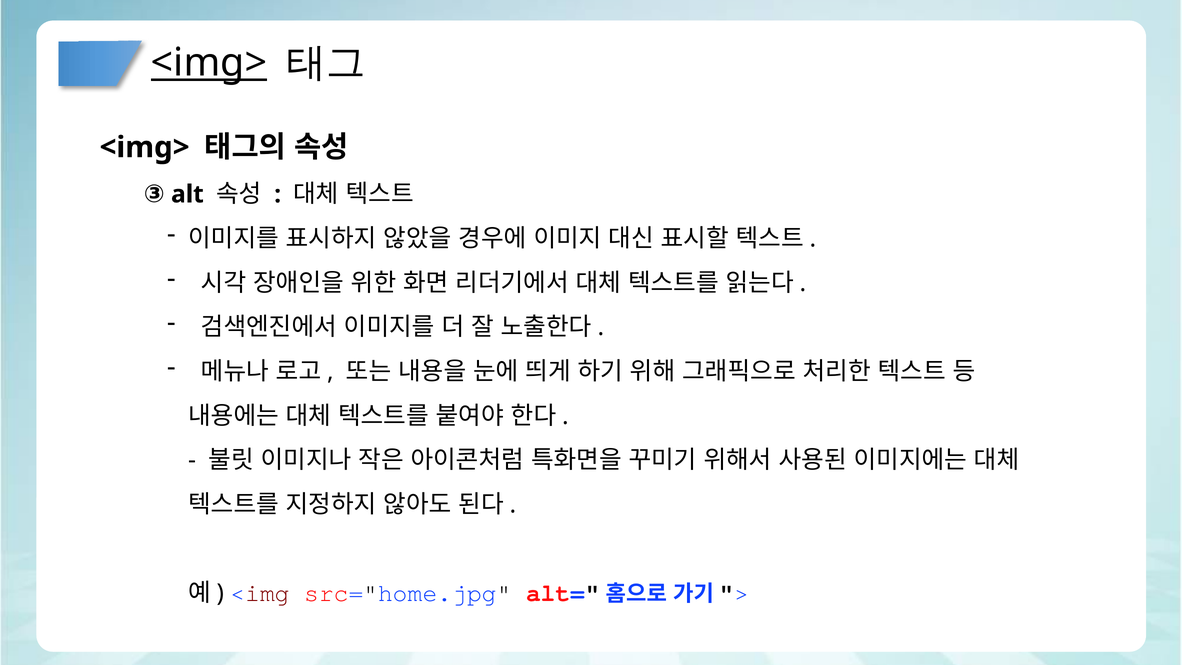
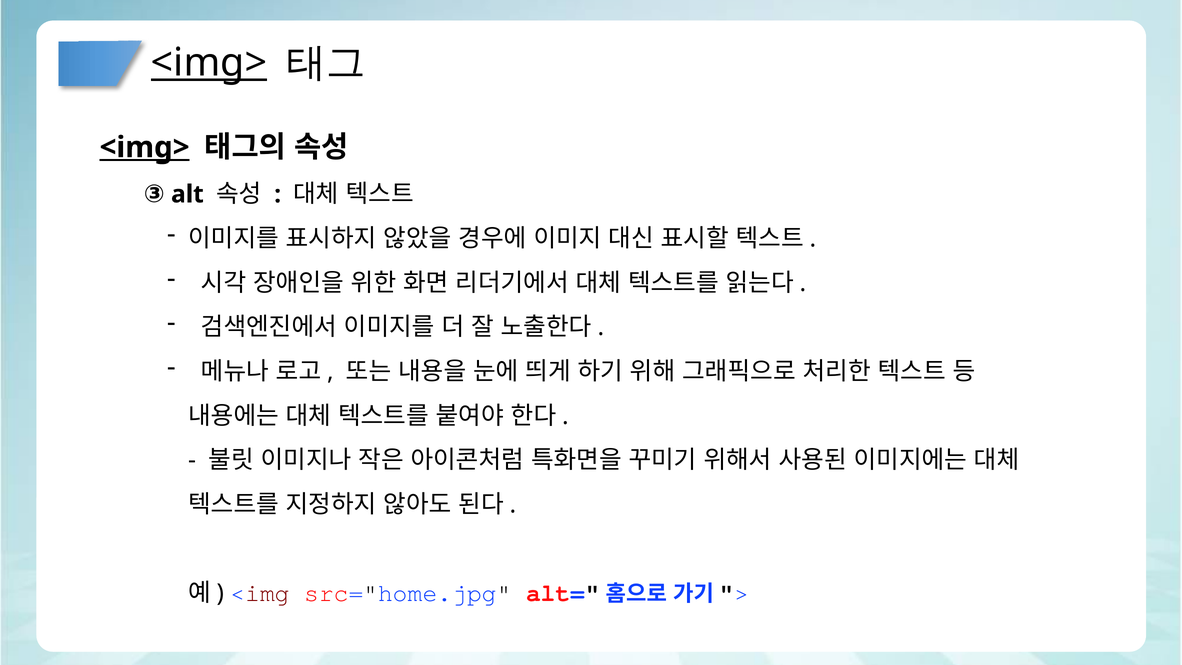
<img> at (145, 147) underline: none -> present
